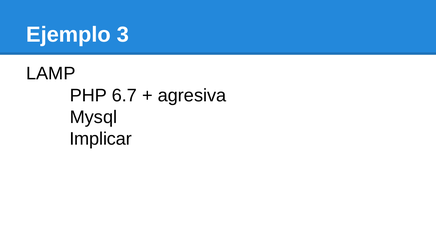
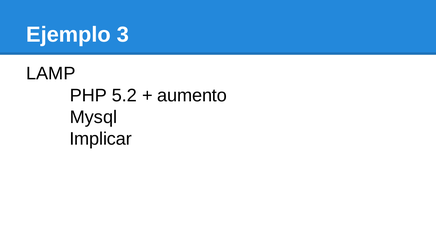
6.7: 6.7 -> 5.2
agresiva: agresiva -> aumento
